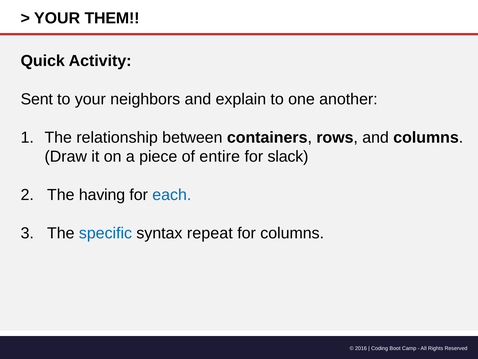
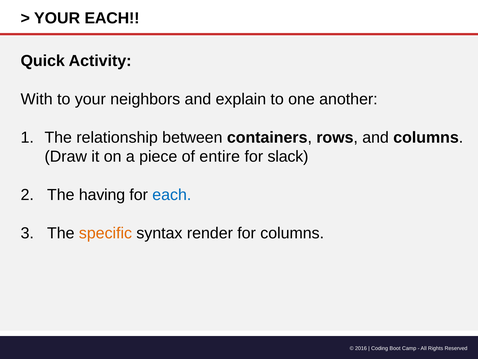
YOUR THEM: THEM -> EACH
Sent: Sent -> With
specific colour: blue -> orange
repeat: repeat -> render
